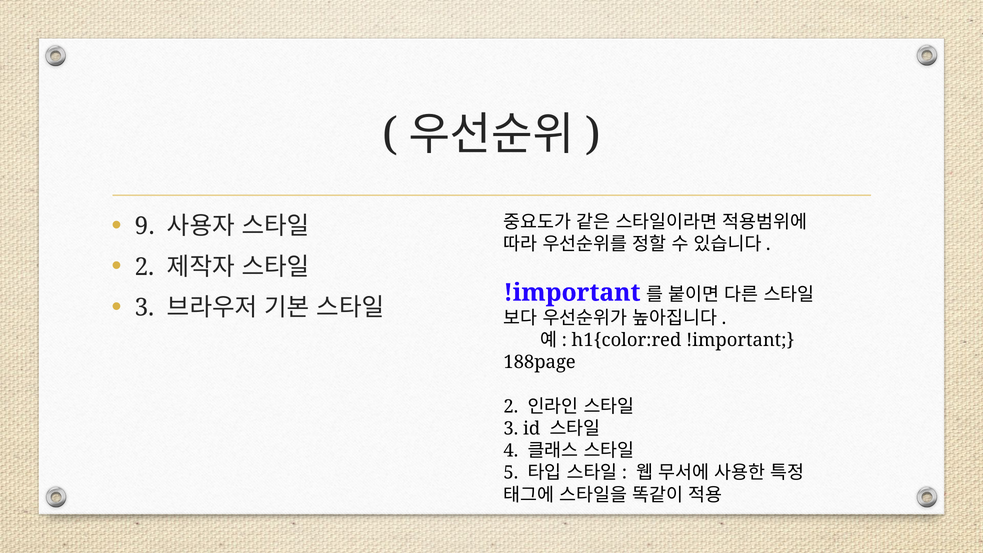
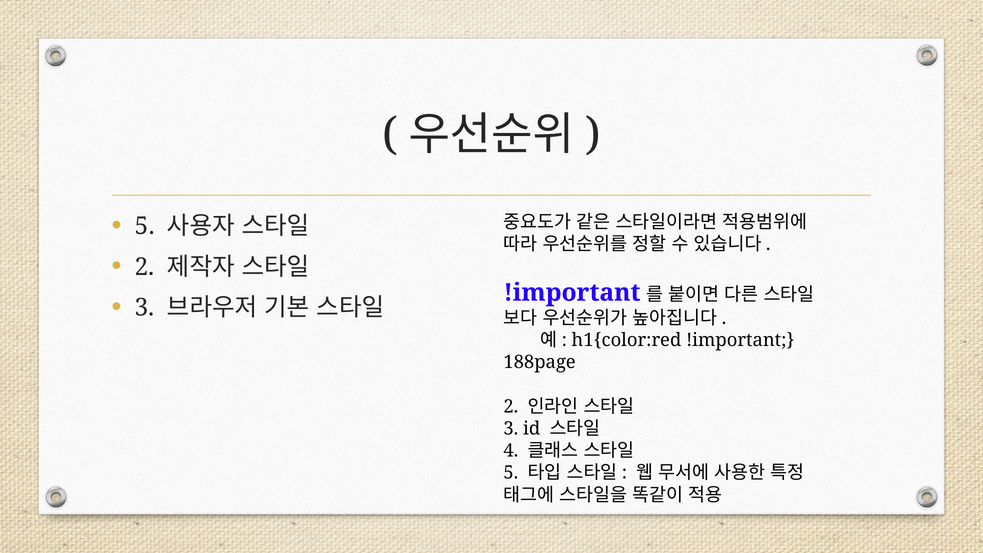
9 at (145, 226): 9 -> 5
